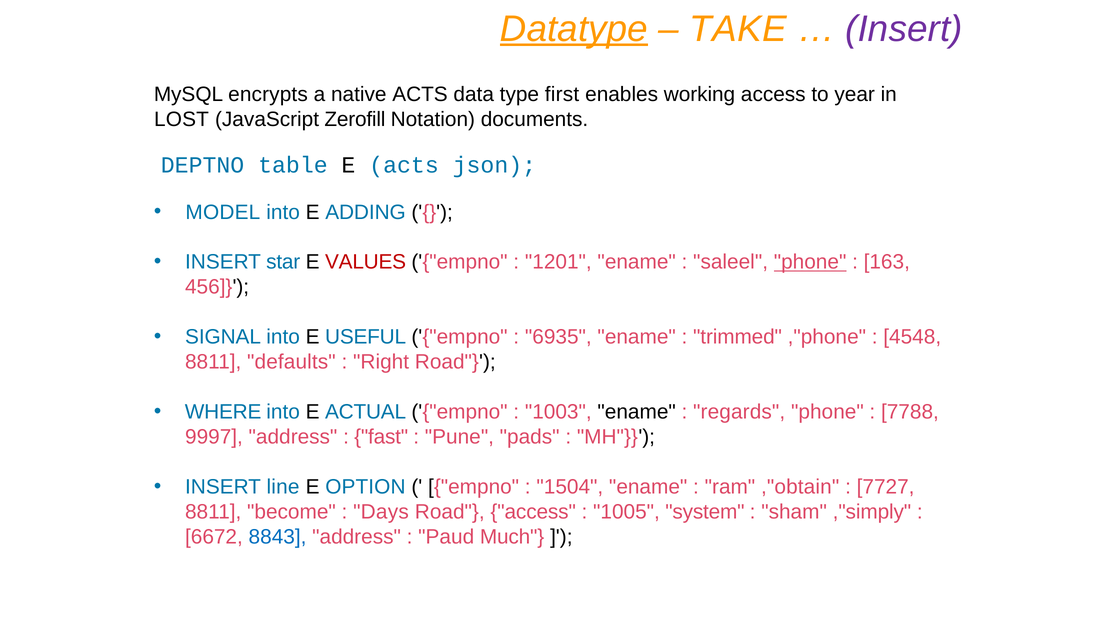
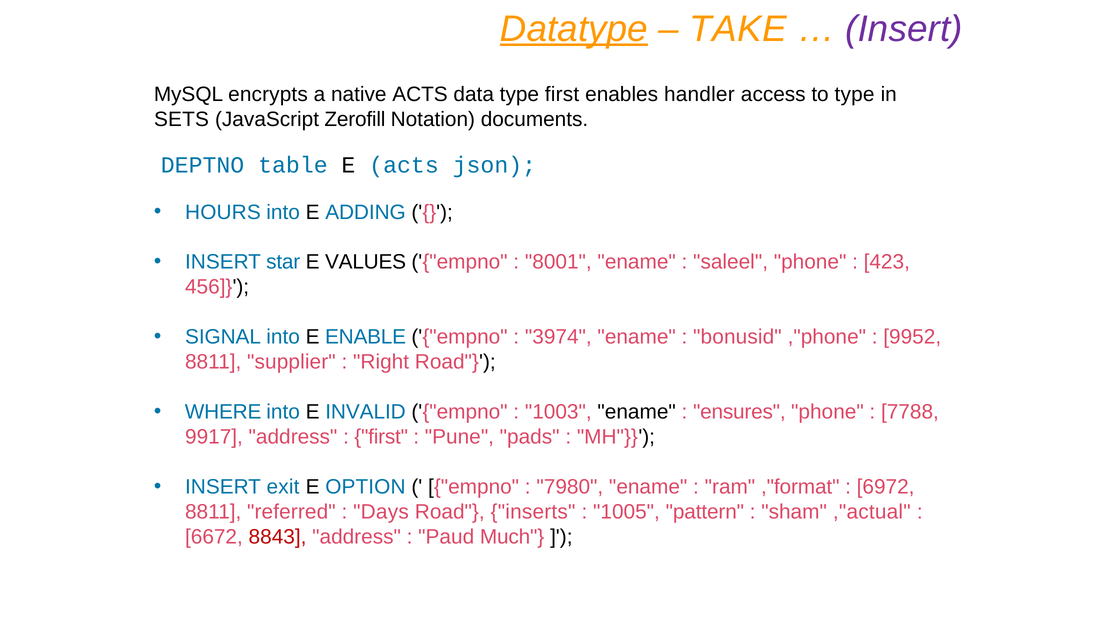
working: working -> handler
to year: year -> type
LOST: LOST -> SETS
MODEL: MODEL -> HOURS
VALUES colour: red -> black
1201: 1201 -> 8001
phone at (810, 262) underline: present -> none
163: 163 -> 423
USEFUL: USEFUL -> ENABLE
6935: 6935 -> 3974
trimmed: trimmed -> bonusid
4548: 4548 -> 9952
defaults: defaults -> supplier
ACTUAL: ACTUAL -> INVALID
regards: regards -> ensures
9997: 9997 -> 9917
fast at (381, 437): fast -> first
line: line -> exit
1504: 1504 -> 7980
,"obtain: ,"obtain -> ,"format
7727: 7727 -> 6972
become: become -> referred
Road access: access -> inserts
system: system -> pattern
,"simply: ,"simply -> ,"actual
8843 colour: blue -> red
